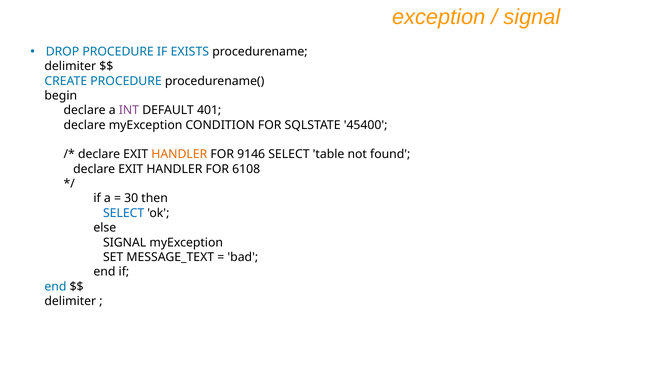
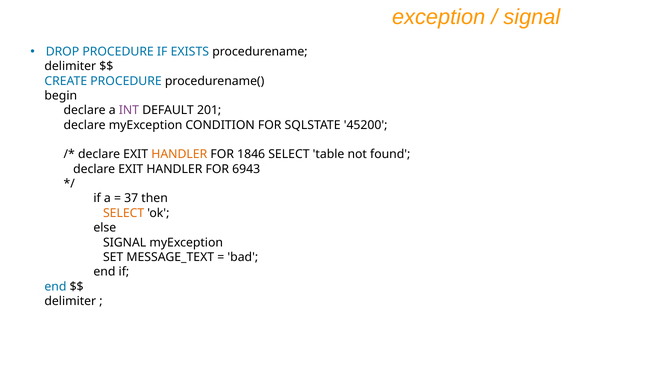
401: 401 -> 201
45400: 45400 -> 45200
9146: 9146 -> 1846
6108: 6108 -> 6943
30: 30 -> 37
SELECT at (124, 213) colour: blue -> orange
